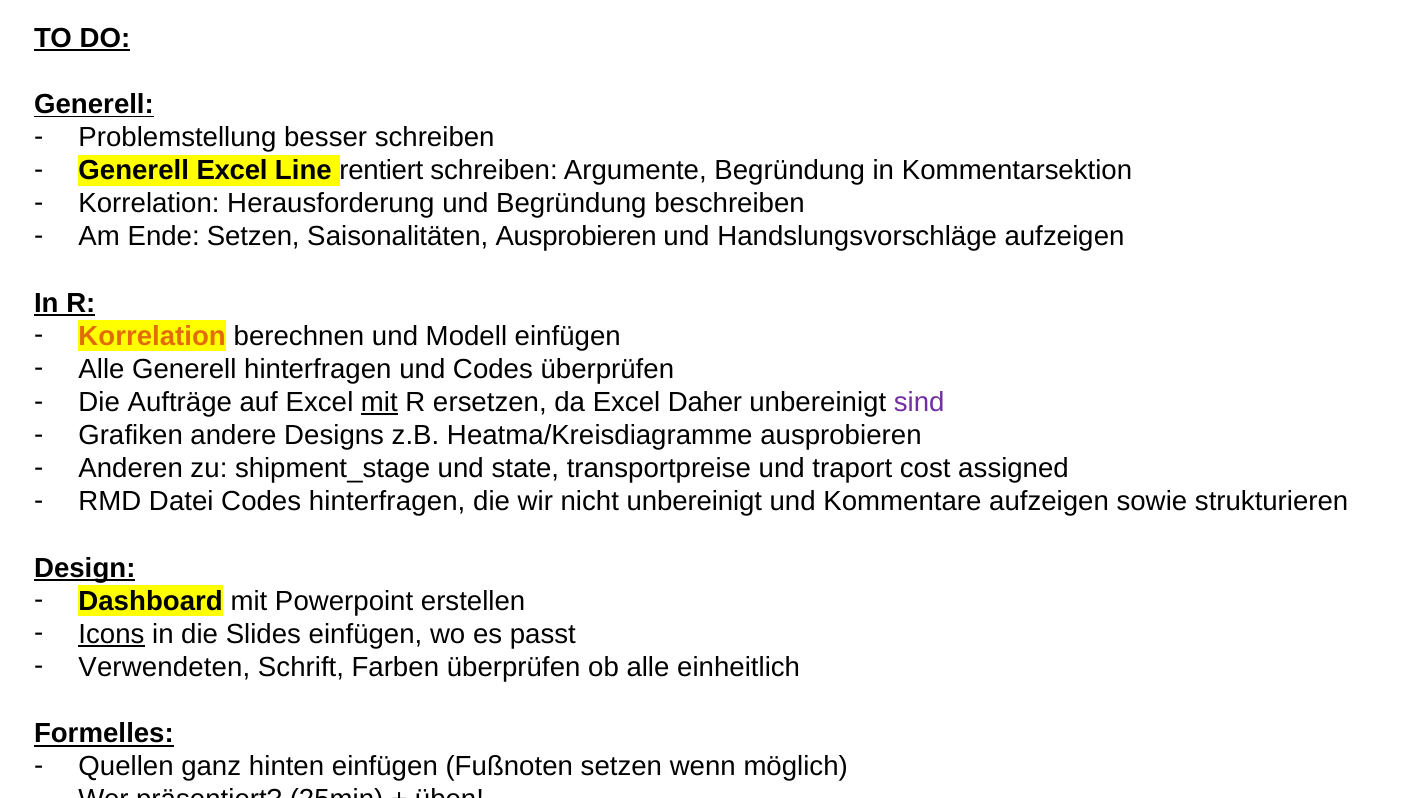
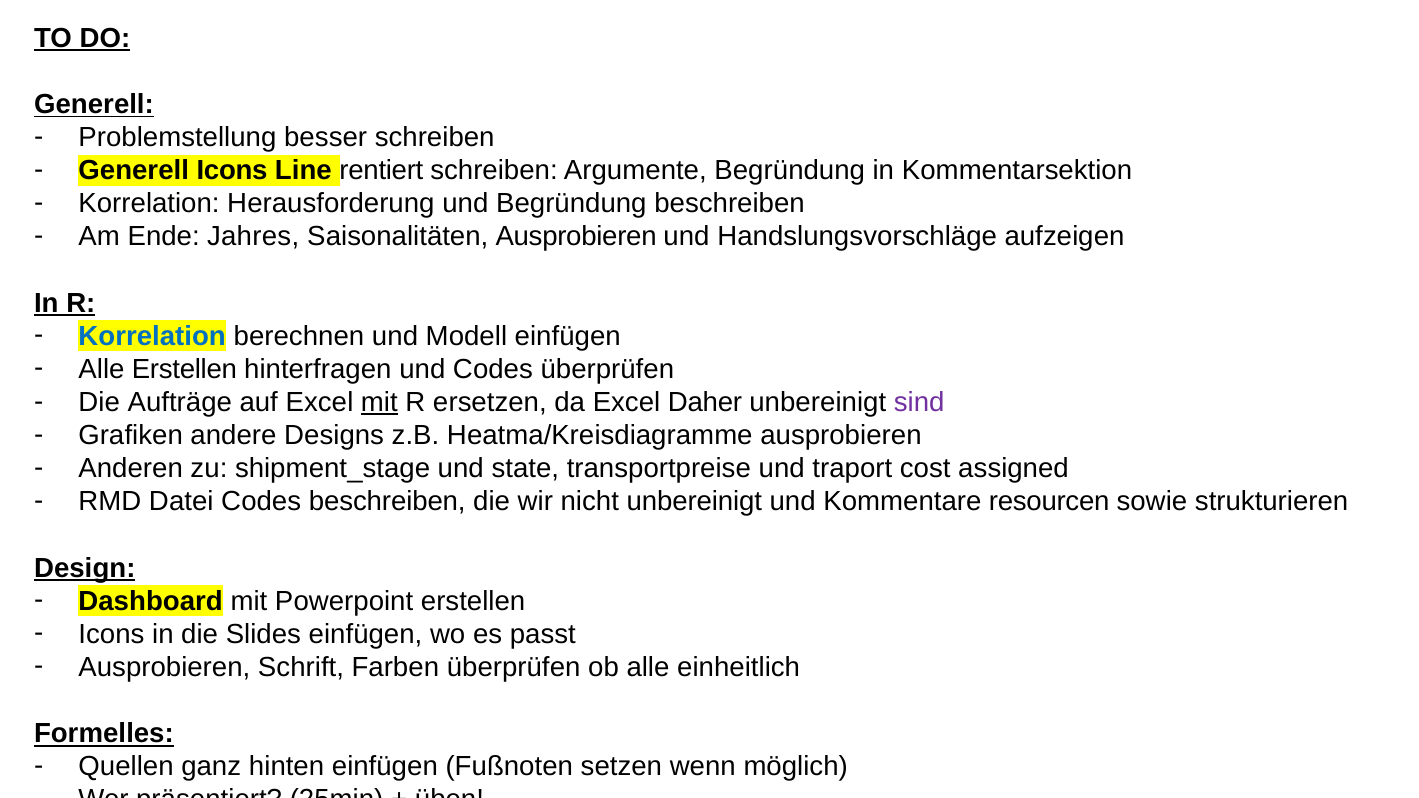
Generell Excel: Excel -> Icons
Ende Setzen: Setzen -> Jahres
Korrelation at (152, 336) colour: orange -> blue
Alle Generell: Generell -> Erstellen
Codes hinterfragen: hinterfragen -> beschreiben
Kommentare aufzeigen: aufzeigen -> resourcen
Icons at (111, 634) underline: present -> none
Verwendeten at (164, 667): Verwendeten -> Ausprobieren
